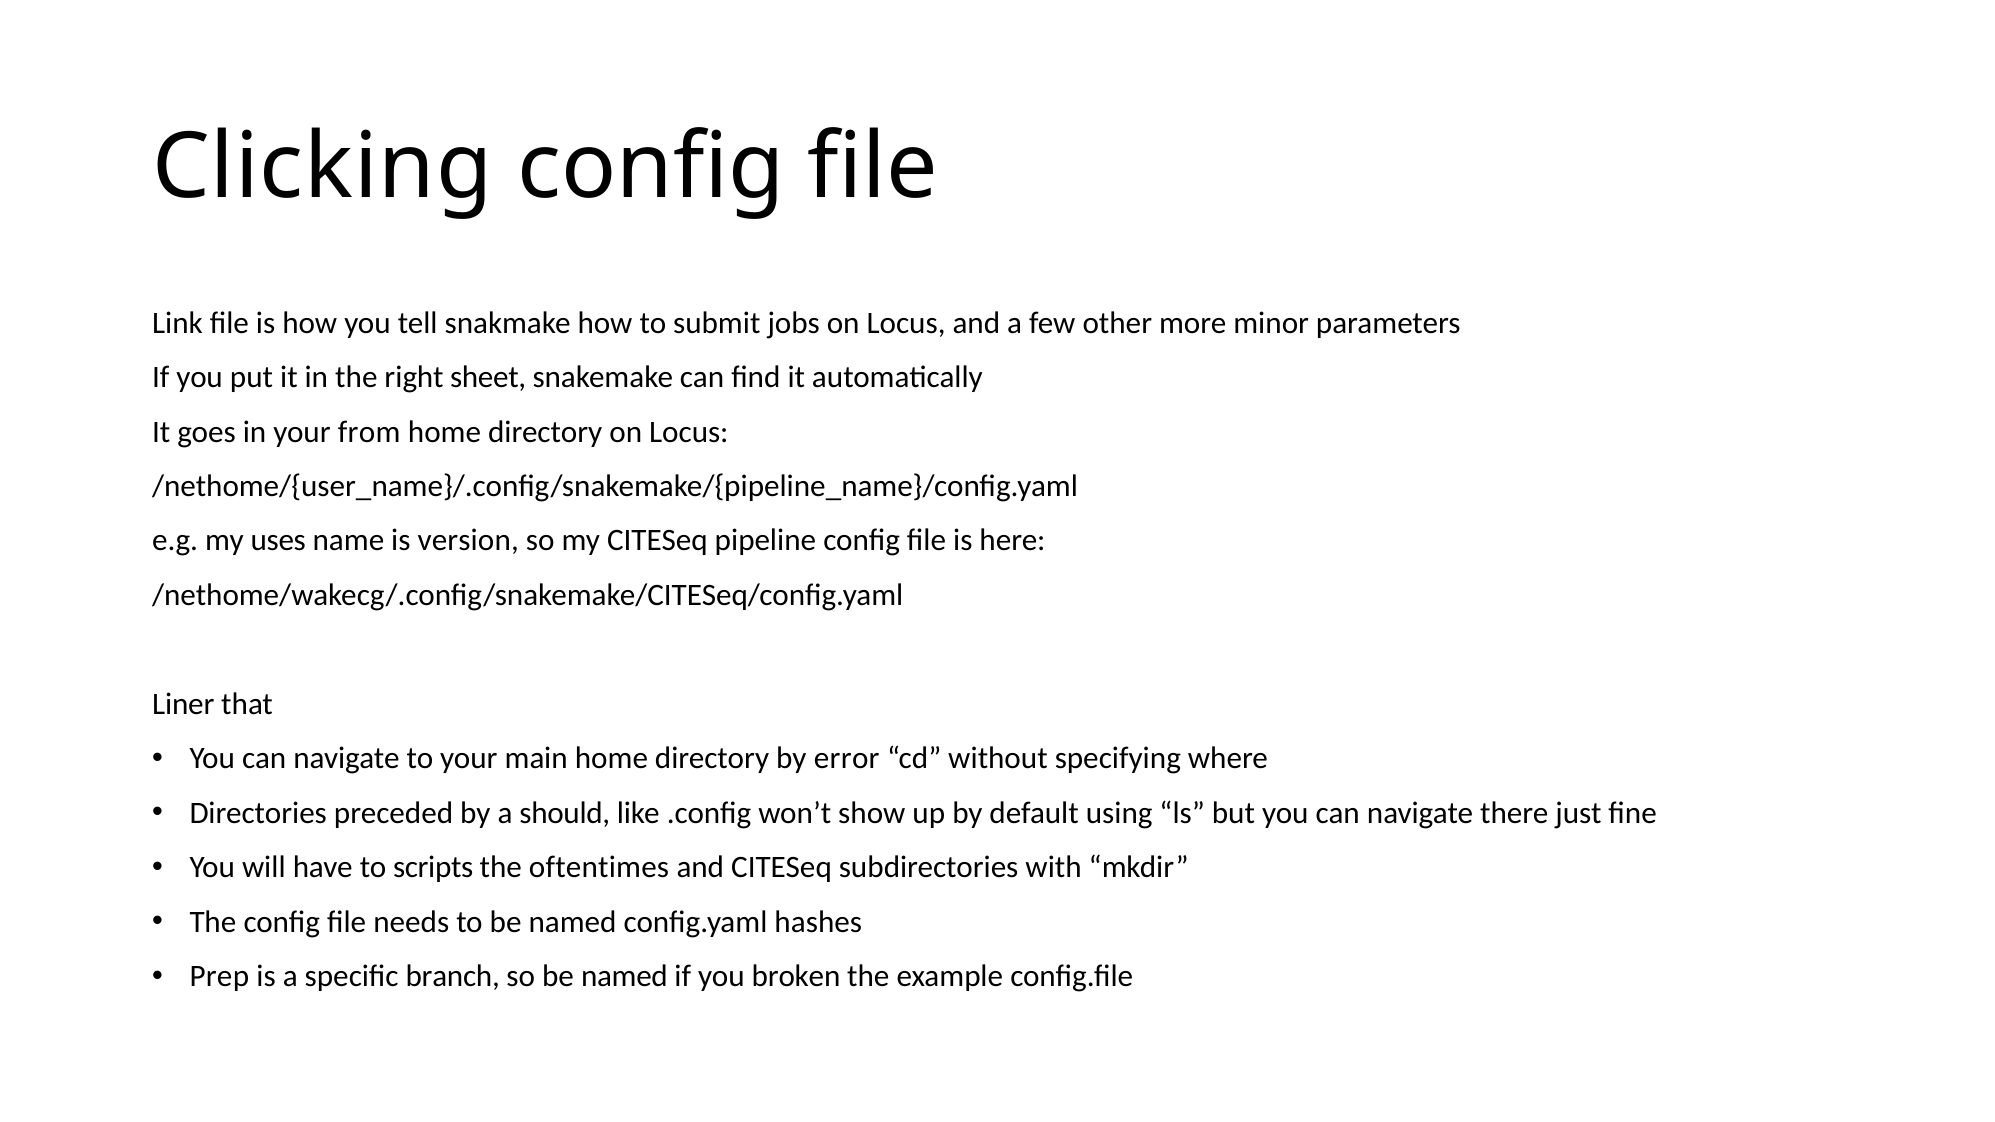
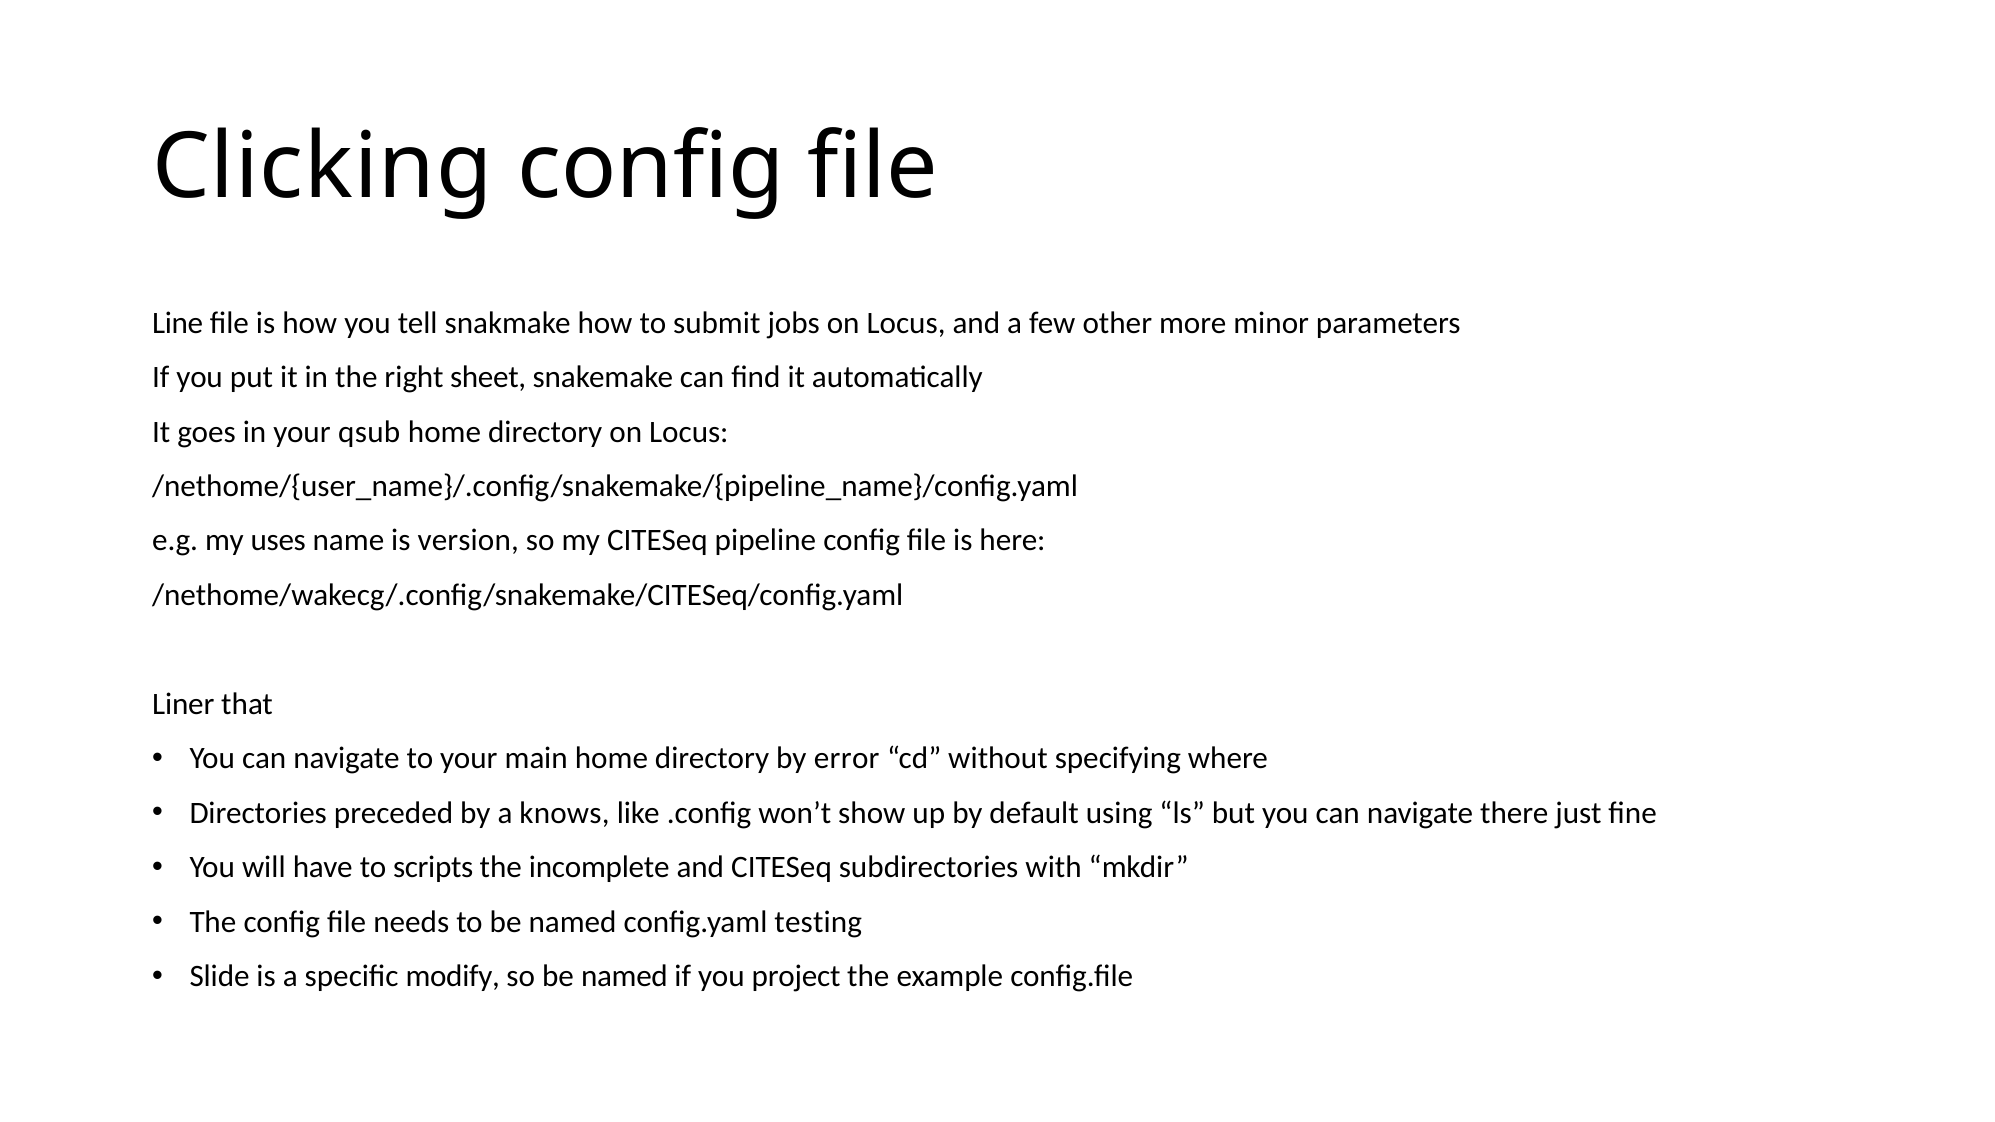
Link: Link -> Line
from: from -> qsub
should: should -> knows
oftentimes: oftentimes -> incomplete
hashes: hashes -> testing
Prep: Prep -> Slide
branch: branch -> modify
broken: broken -> project
